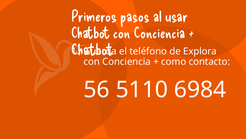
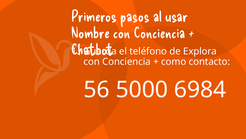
Chatbot at (91, 33): Chatbot -> Nombre
5110: 5110 -> 5000
